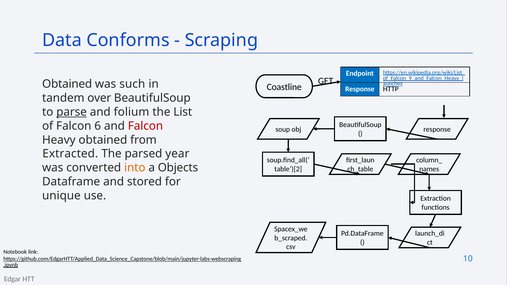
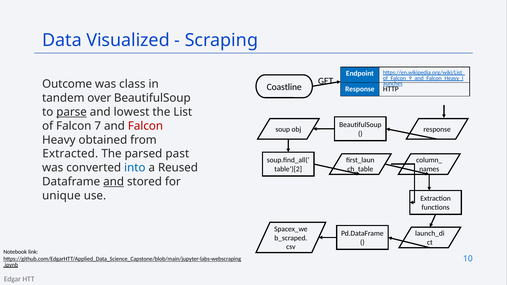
Conforms: Conforms -> Visualized
Obtained at (67, 84): Obtained -> Outcome
such: such -> class
folium: folium -> lowest
6: 6 -> 7
year: year -> past
into colour: orange -> blue
Objects: Objects -> Reused
and at (114, 182) underline: none -> present
